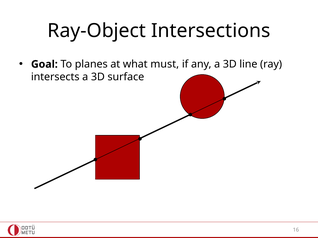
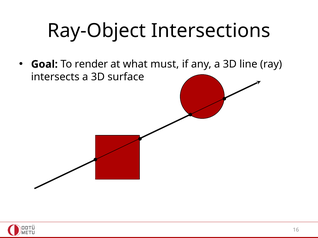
planes: planes -> render
